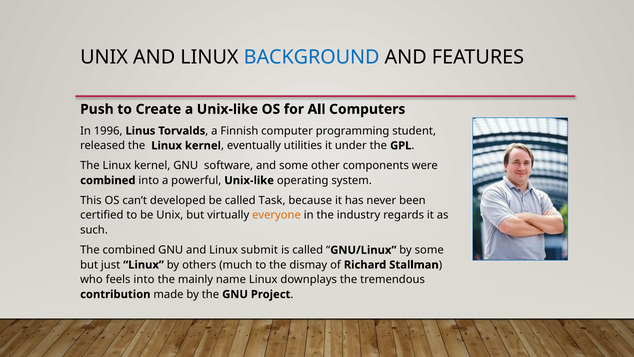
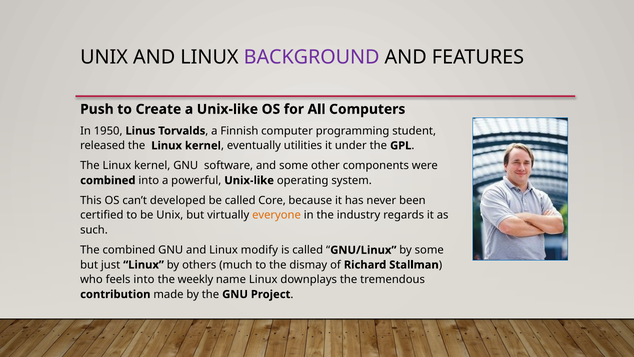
BACKGROUND colour: blue -> purple
1996: 1996 -> 1950
Task: Task -> Core
submit: submit -> modify
mainly: mainly -> weekly
